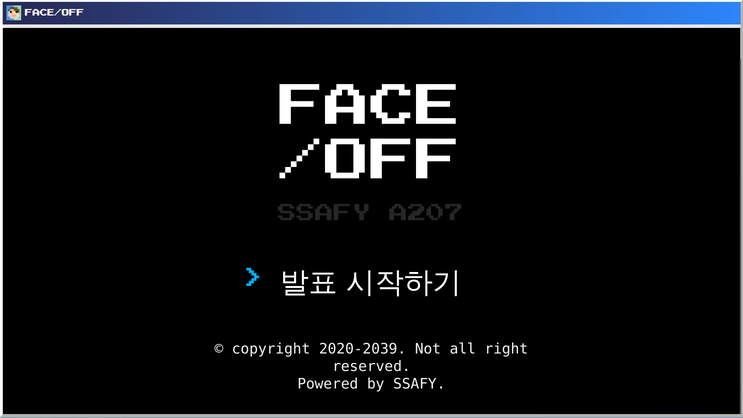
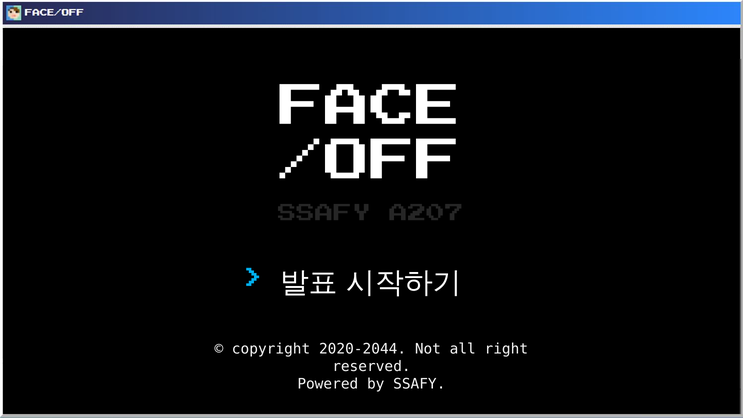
2020-2039: 2020-2039 -> 2020-2044
